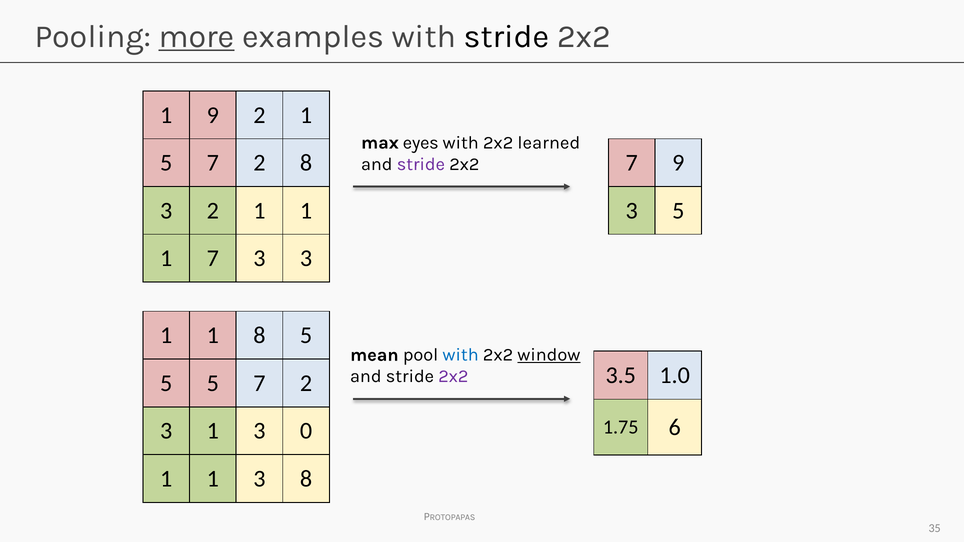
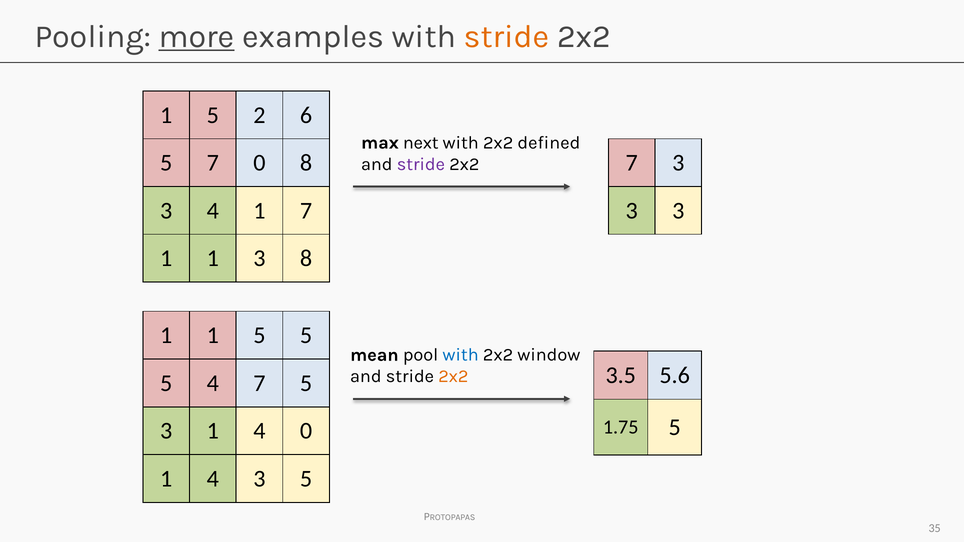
stride at (506, 36) colour: black -> orange
9 at (213, 115): 9 -> 5
1 at (306, 115): 1 -> 6
eyes: eyes -> next
learned: learned -> defined
2 at (259, 163): 2 -> 0
7 9: 9 -> 3
3 2: 2 -> 4
1 at (306, 211): 1 -> 7
5 at (678, 211): 5 -> 3
7 at (213, 258): 7 -> 1
3 3: 3 -> 8
1 1 8: 8 -> 5
window underline: present -> none
1.0: 1.0 -> 5.6
2x2 at (453, 377) colour: purple -> orange
5 at (213, 383): 5 -> 4
2 at (306, 383): 2 -> 5
1.75 6: 6 -> 5
3 1 3: 3 -> 4
1 at (213, 479): 1 -> 4
3 8: 8 -> 5
